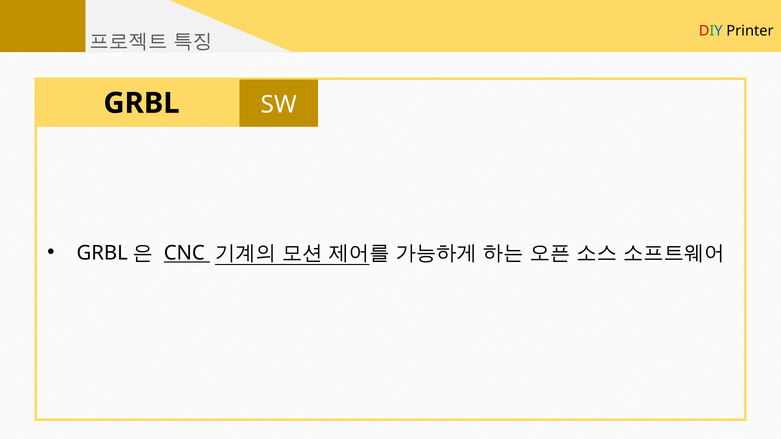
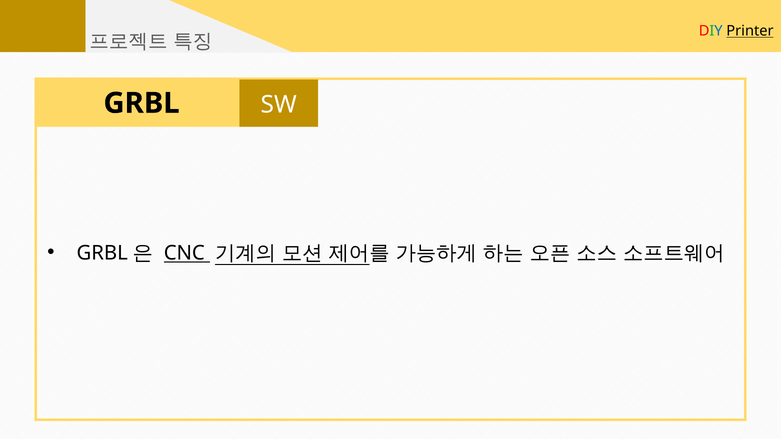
Printer underline: none -> present
